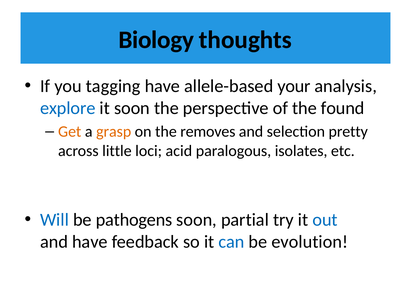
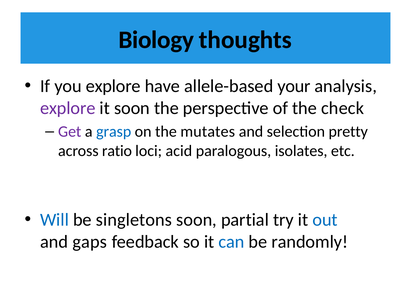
you tagging: tagging -> explore
explore at (68, 108) colour: blue -> purple
found: found -> check
Get colour: orange -> purple
grasp colour: orange -> blue
removes: removes -> mutates
little: little -> ratio
pathogens: pathogens -> singletons
and have: have -> gaps
evolution: evolution -> randomly
